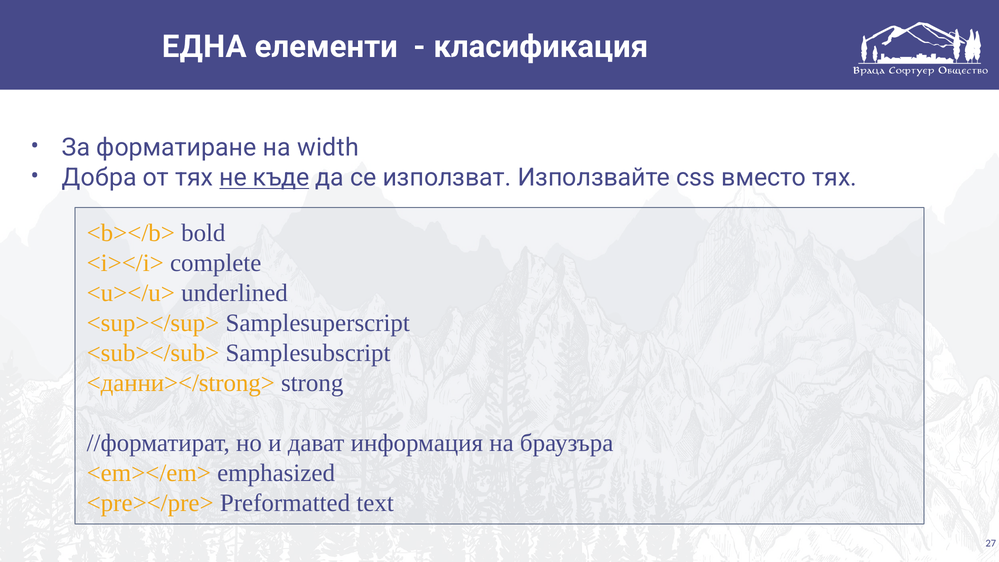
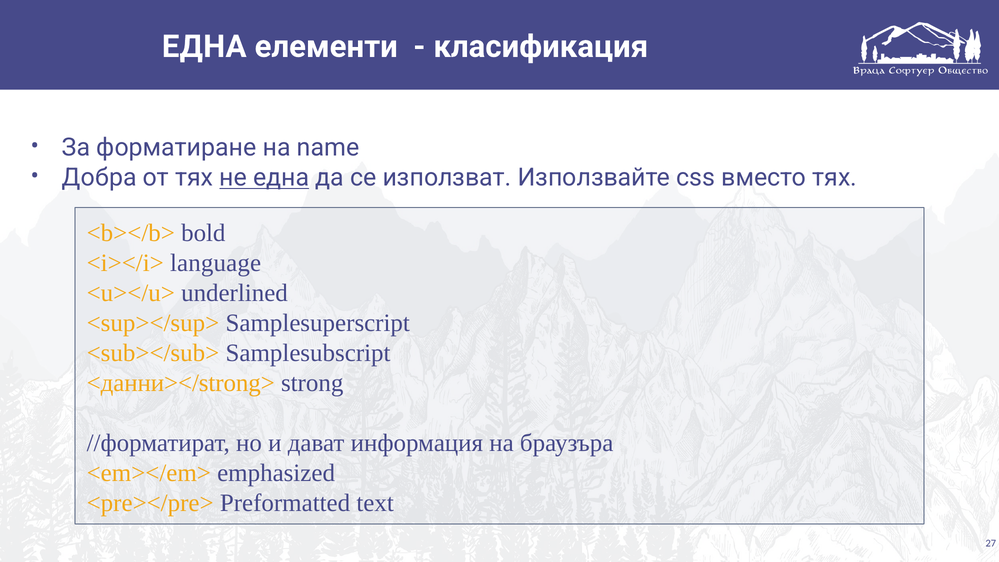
width: width -> name
не къде: къде -> една
complete: complete -> language
